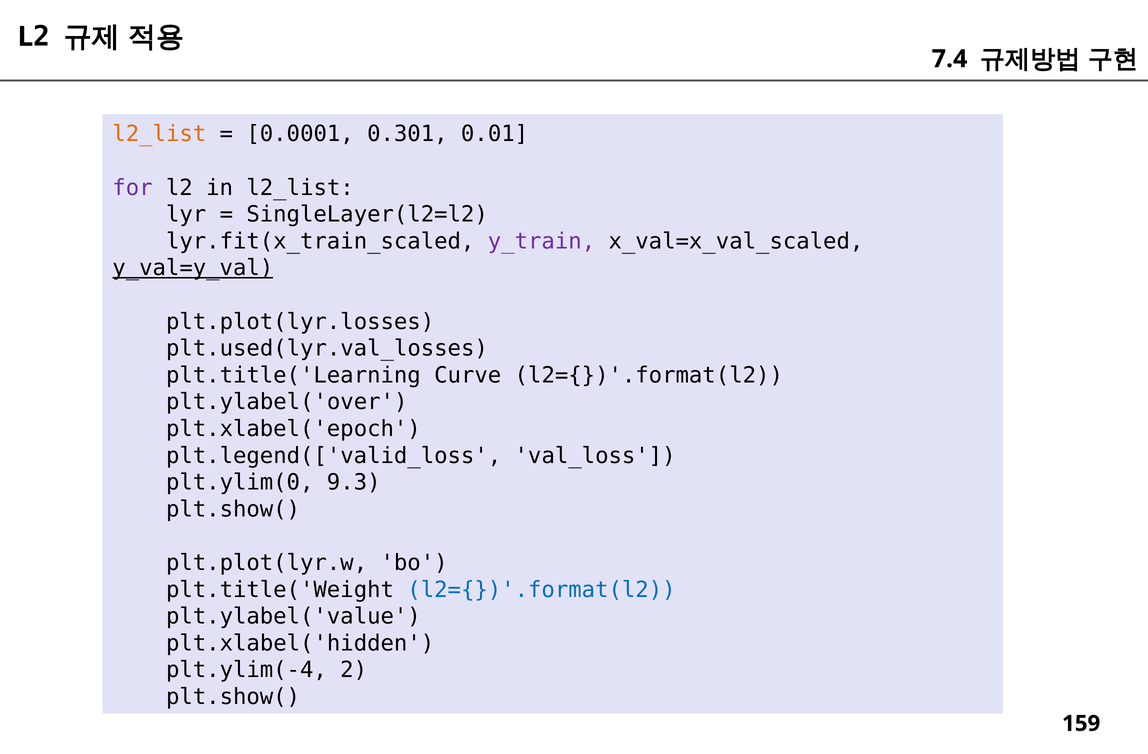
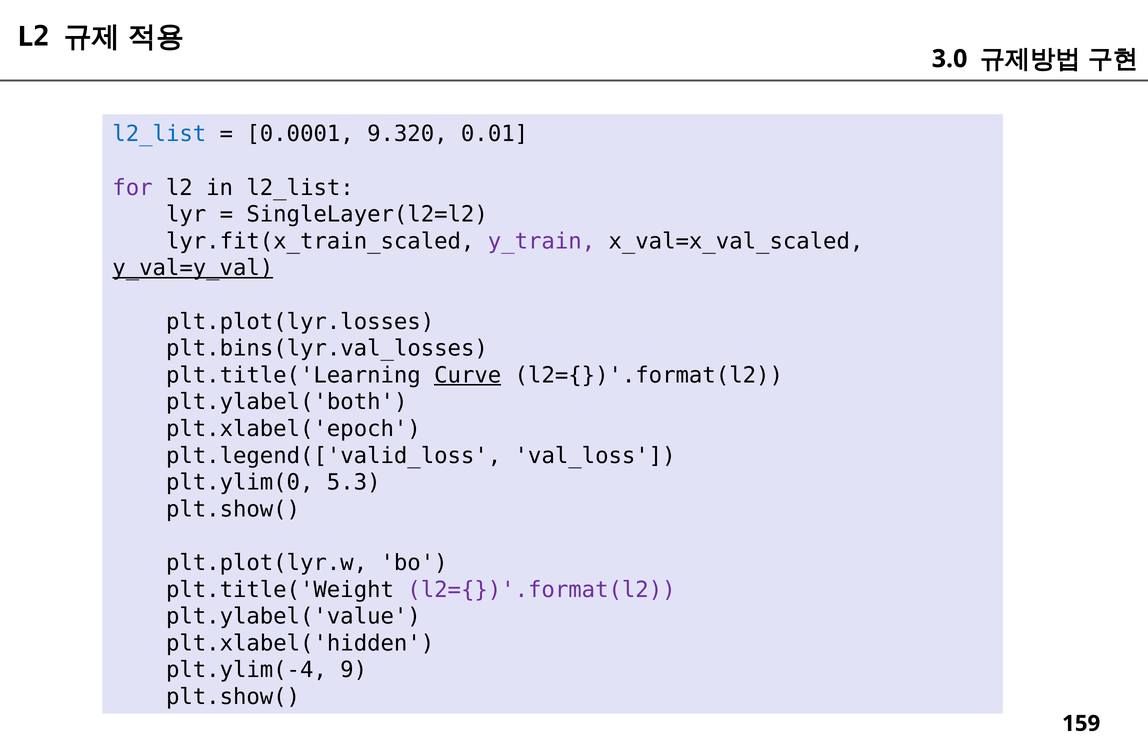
7.4: 7.4 -> 3.0
l2_list at (159, 134) colour: orange -> blue
0.301: 0.301 -> 9.320
plt.used(lyr.val_losses: plt.used(lyr.val_losses -> plt.bins(lyr.val_losses
Curve underline: none -> present
plt.ylabel('over: plt.ylabel('over -> plt.ylabel('both
9.3: 9.3 -> 5.3
l2={})'.format(l2 at (541, 590) colour: blue -> purple
plt.ylim(-4 2: 2 -> 9
